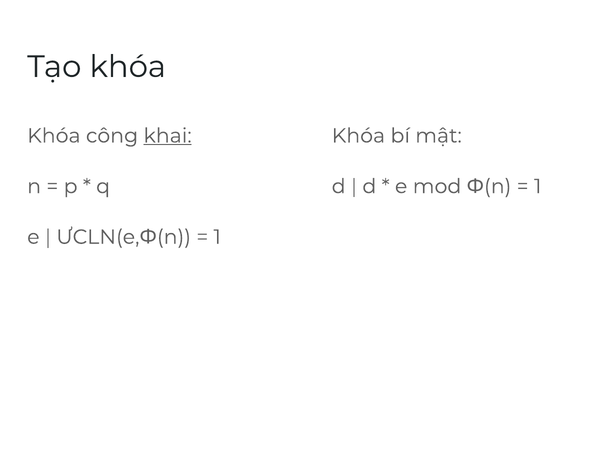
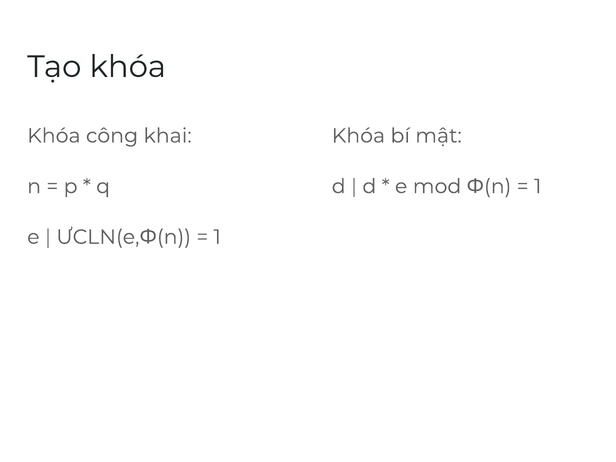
khai underline: present -> none
